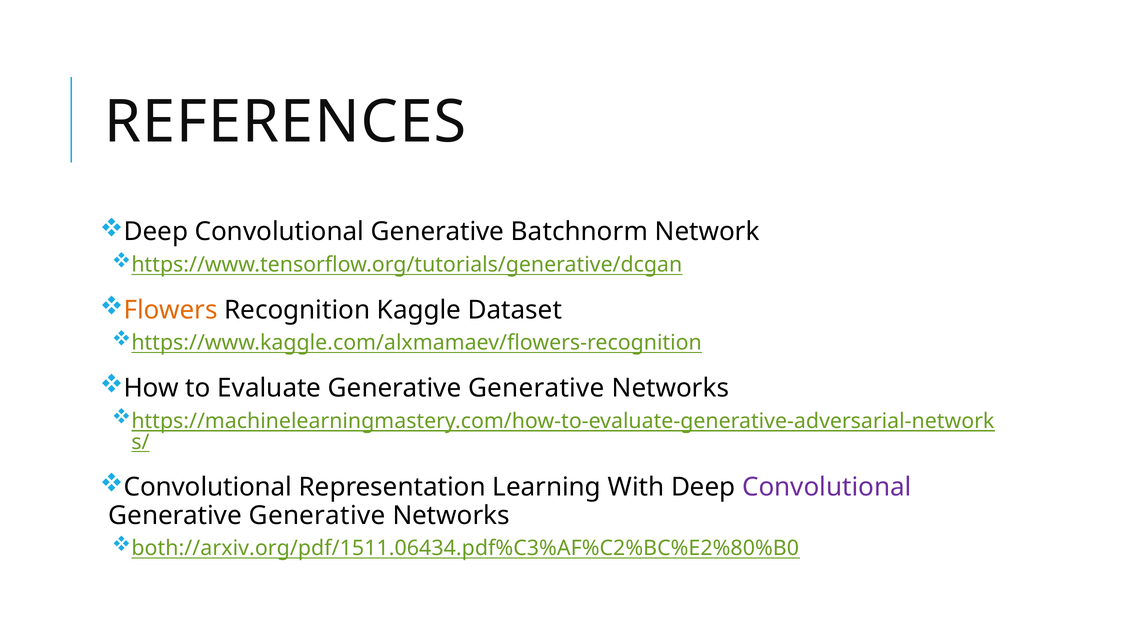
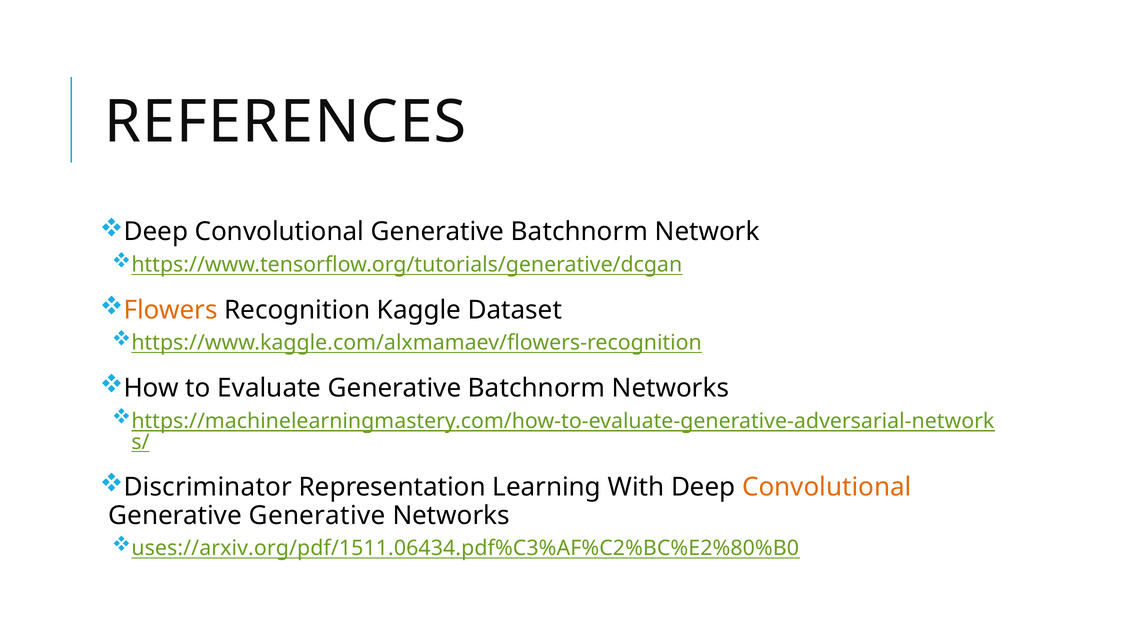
Evaluate Generative Generative: Generative -> Batchnorm
Convolutional at (208, 487): Convolutional -> Discriminator
Convolutional at (827, 487) colour: purple -> orange
both://arxiv.org/pdf/1511.06434.pdf%C3%AF%C2%BC%E2%80%B0: both://arxiv.org/pdf/1511.06434.pdf%C3%AF%C2%BC%E2%80%B0 -> uses://arxiv.org/pdf/1511.06434.pdf%C3%AF%C2%BC%E2%80%B0
